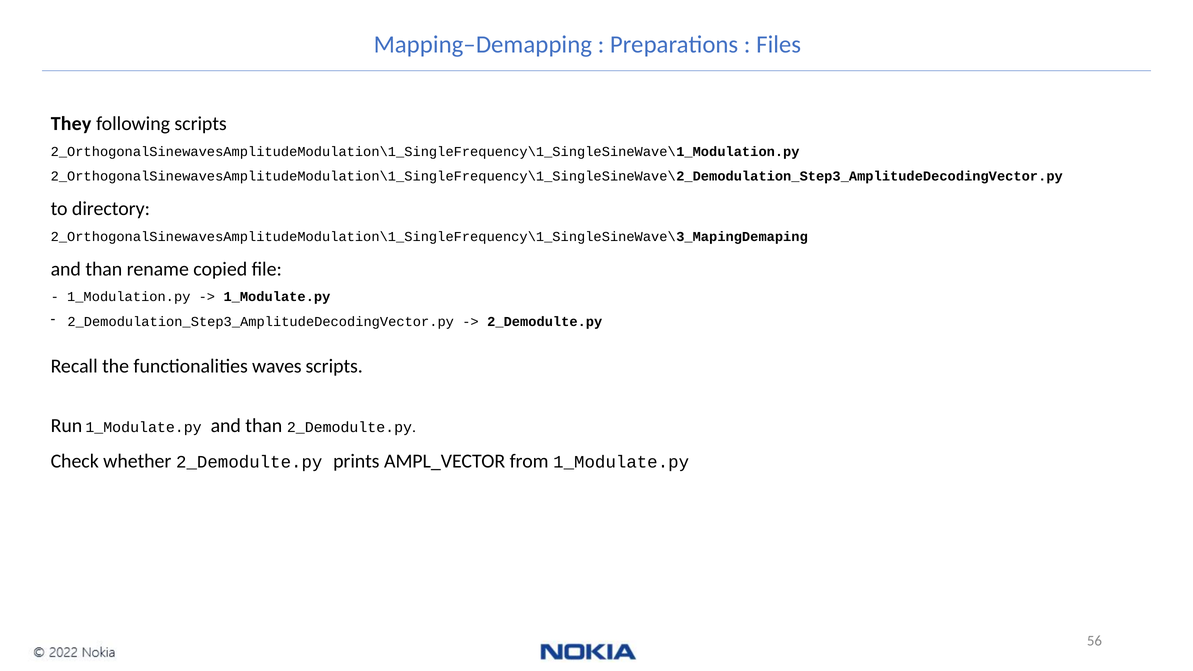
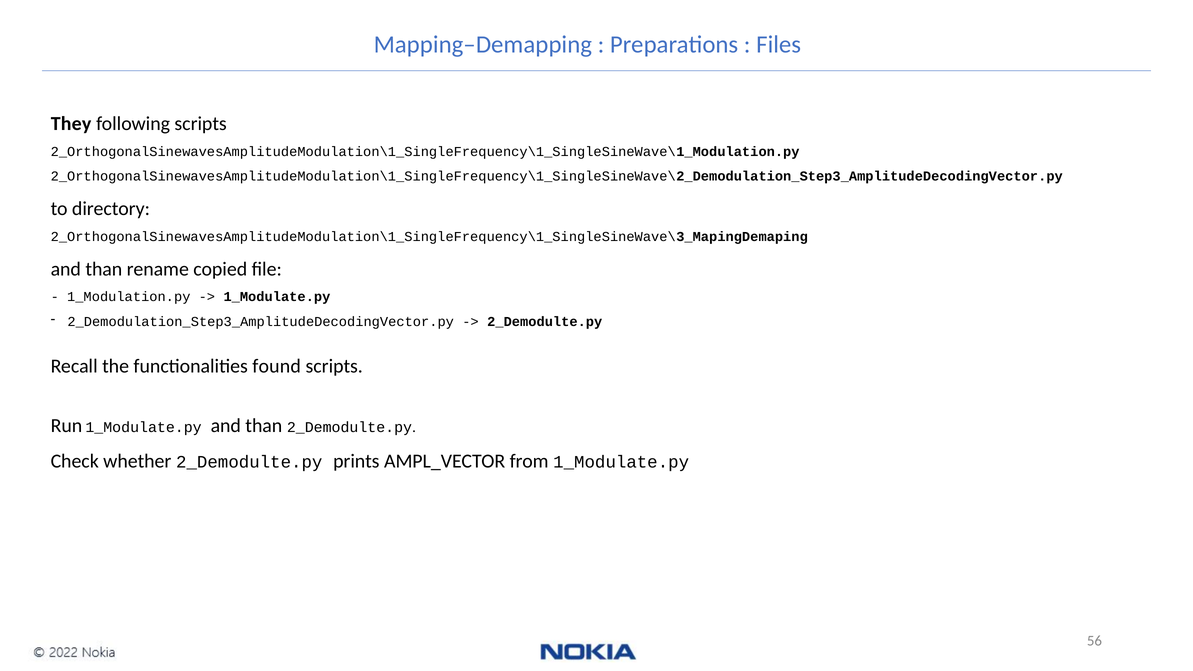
waves: waves -> found
